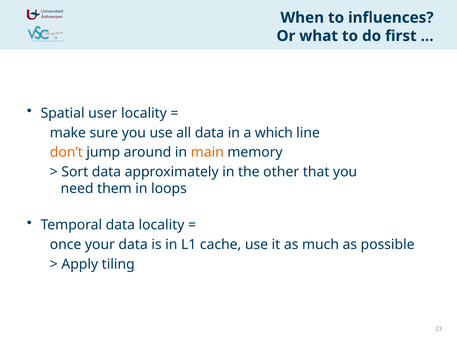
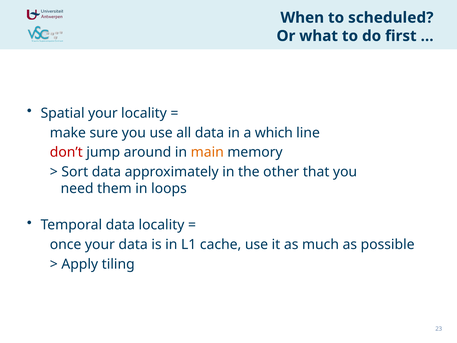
influences: influences -> scheduled
Spatial user: user -> your
don’t colour: orange -> red
